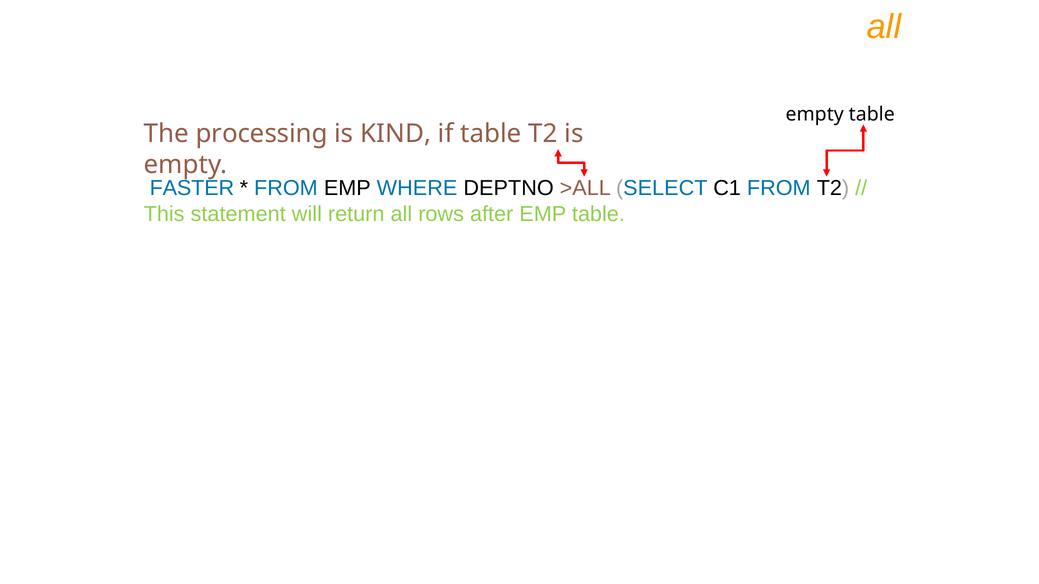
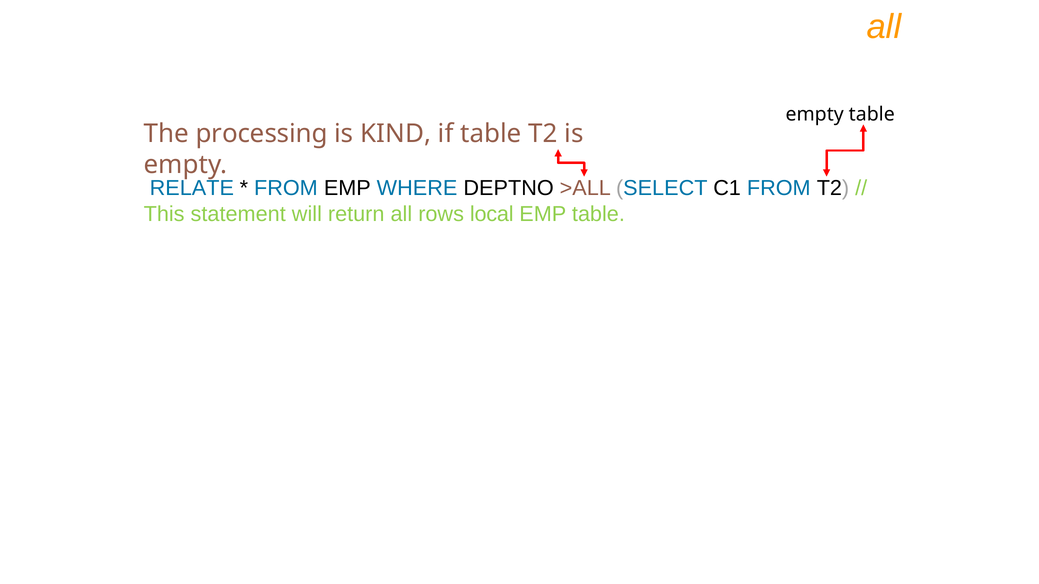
FASTER: FASTER -> RELATE
after: after -> local
